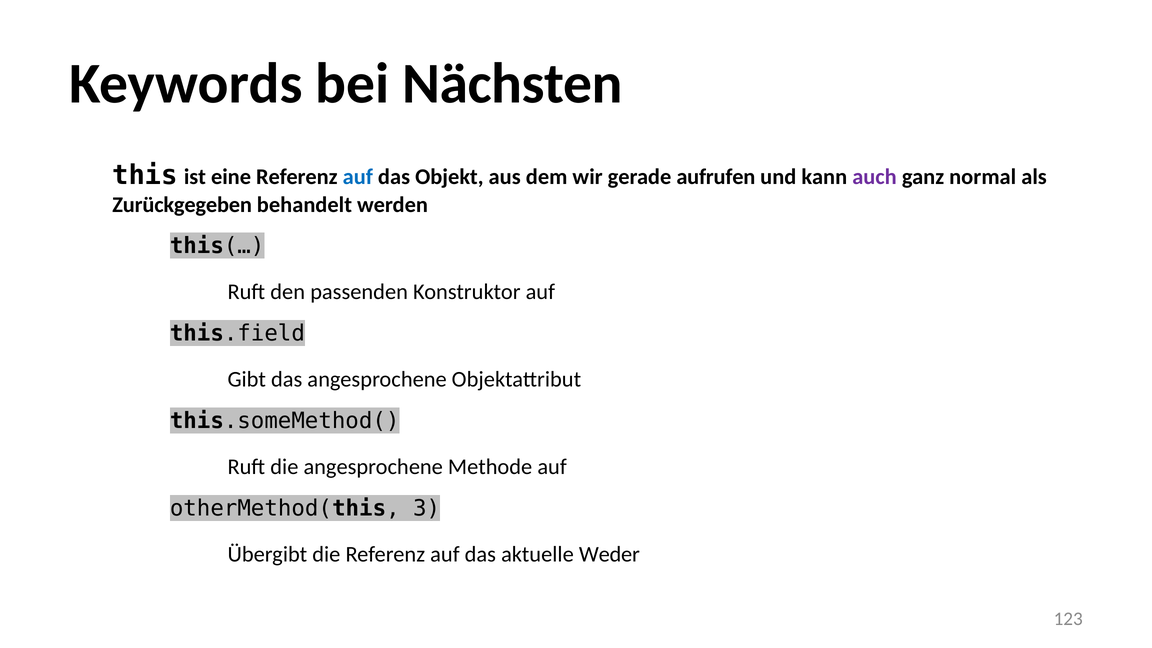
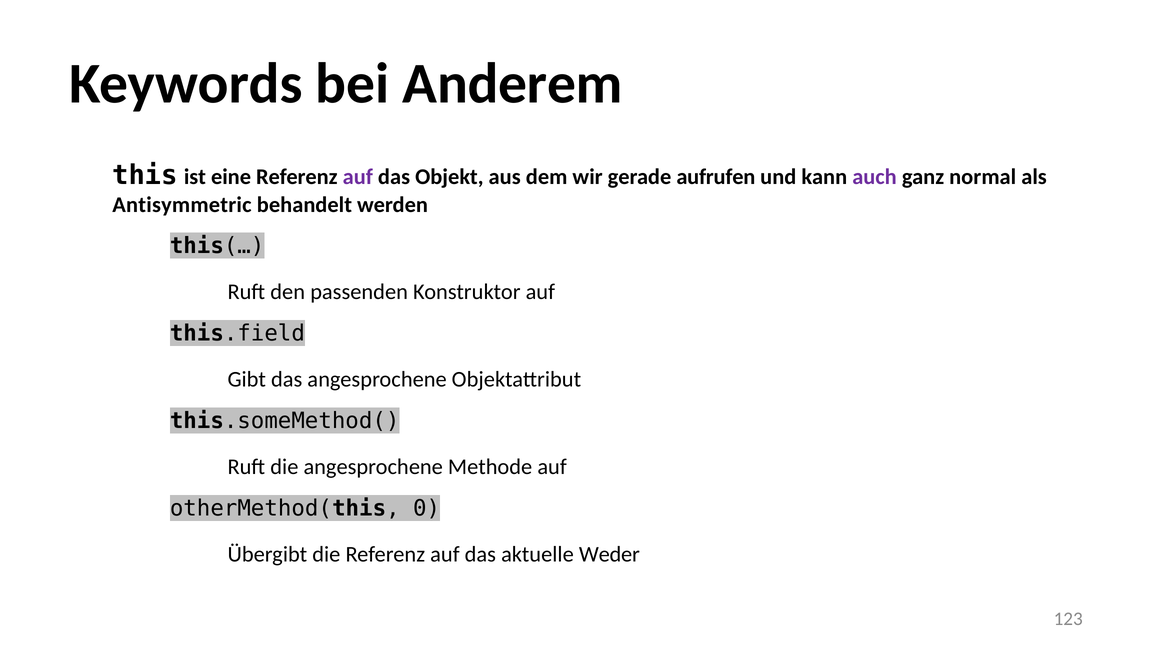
Nächsten: Nächsten -> Anderem
auf at (358, 177) colour: blue -> purple
Zurückgegeben: Zurückgegeben -> Antisymmetric
3: 3 -> 0
